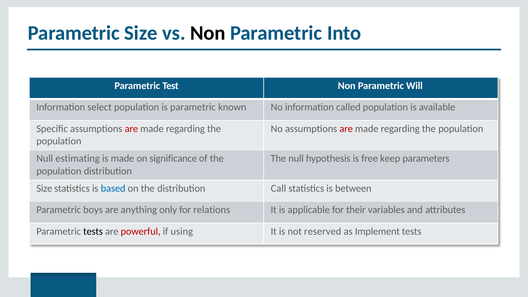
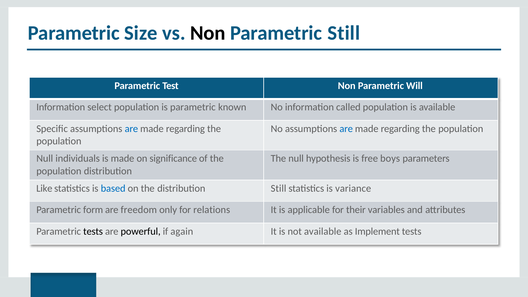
Parametric Into: Into -> Still
are at (131, 129) colour: red -> blue
are at (346, 129) colour: red -> blue
estimating: estimating -> individuals
keep: keep -> boys
Size at (44, 188): Size -> Like
distribution Call: Call -> Still
between: between -> variance
boys: boys -> form
anything: anything -> freedom
powerful colour: red -> black
using: using -> again
not reserved: reserved -> available
